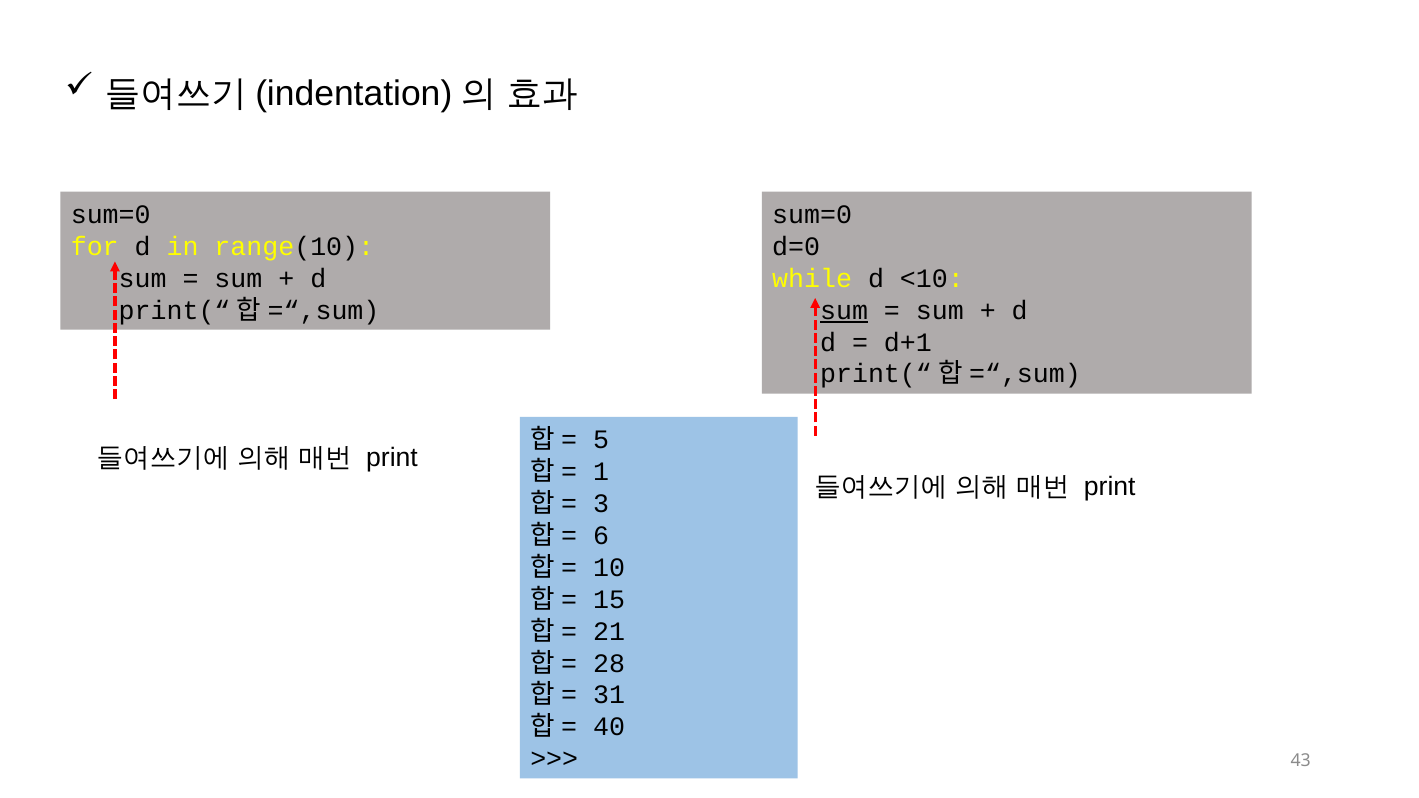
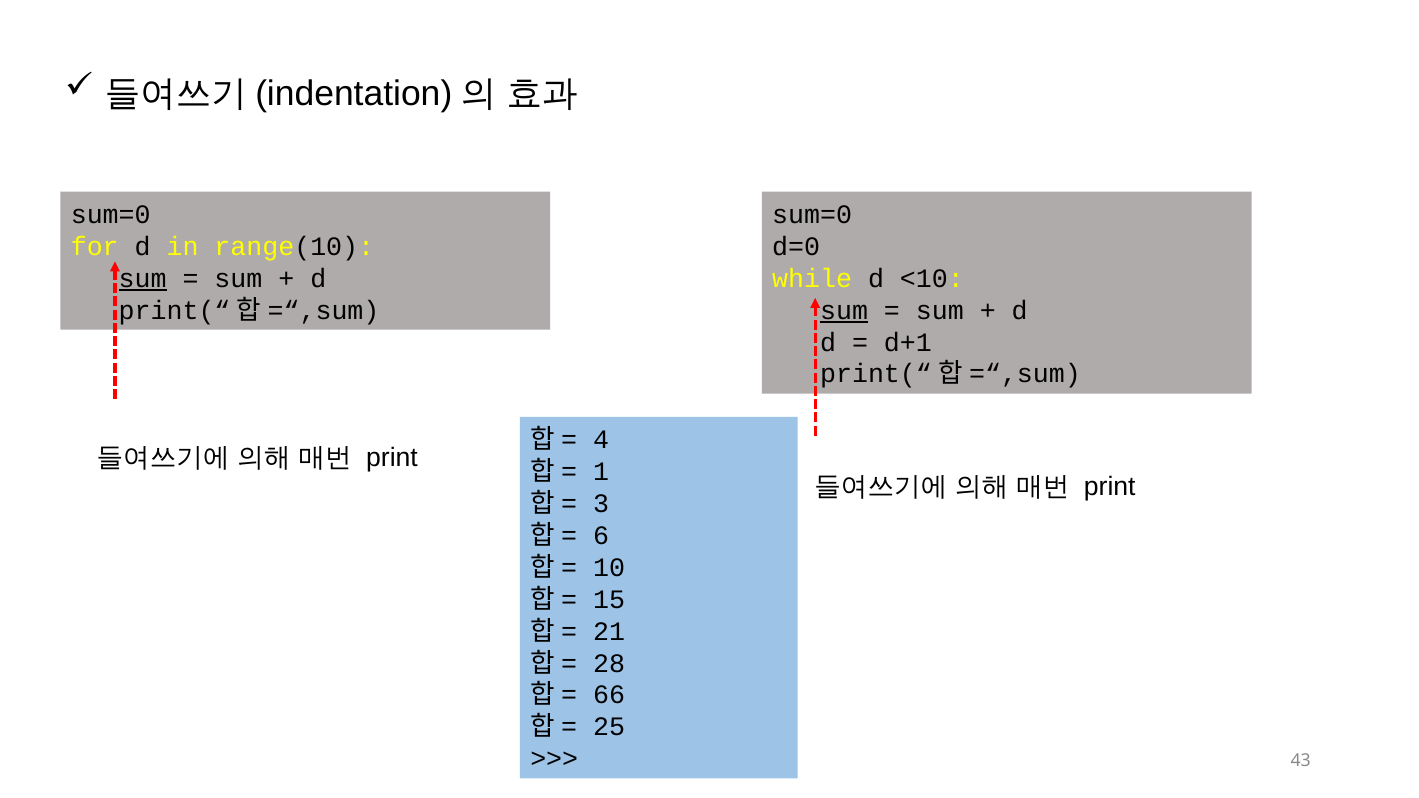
sum at (143, 279) underline: none -> present
5: 5 -> 4
31: 31 -> 66
40: 40 -> 25
